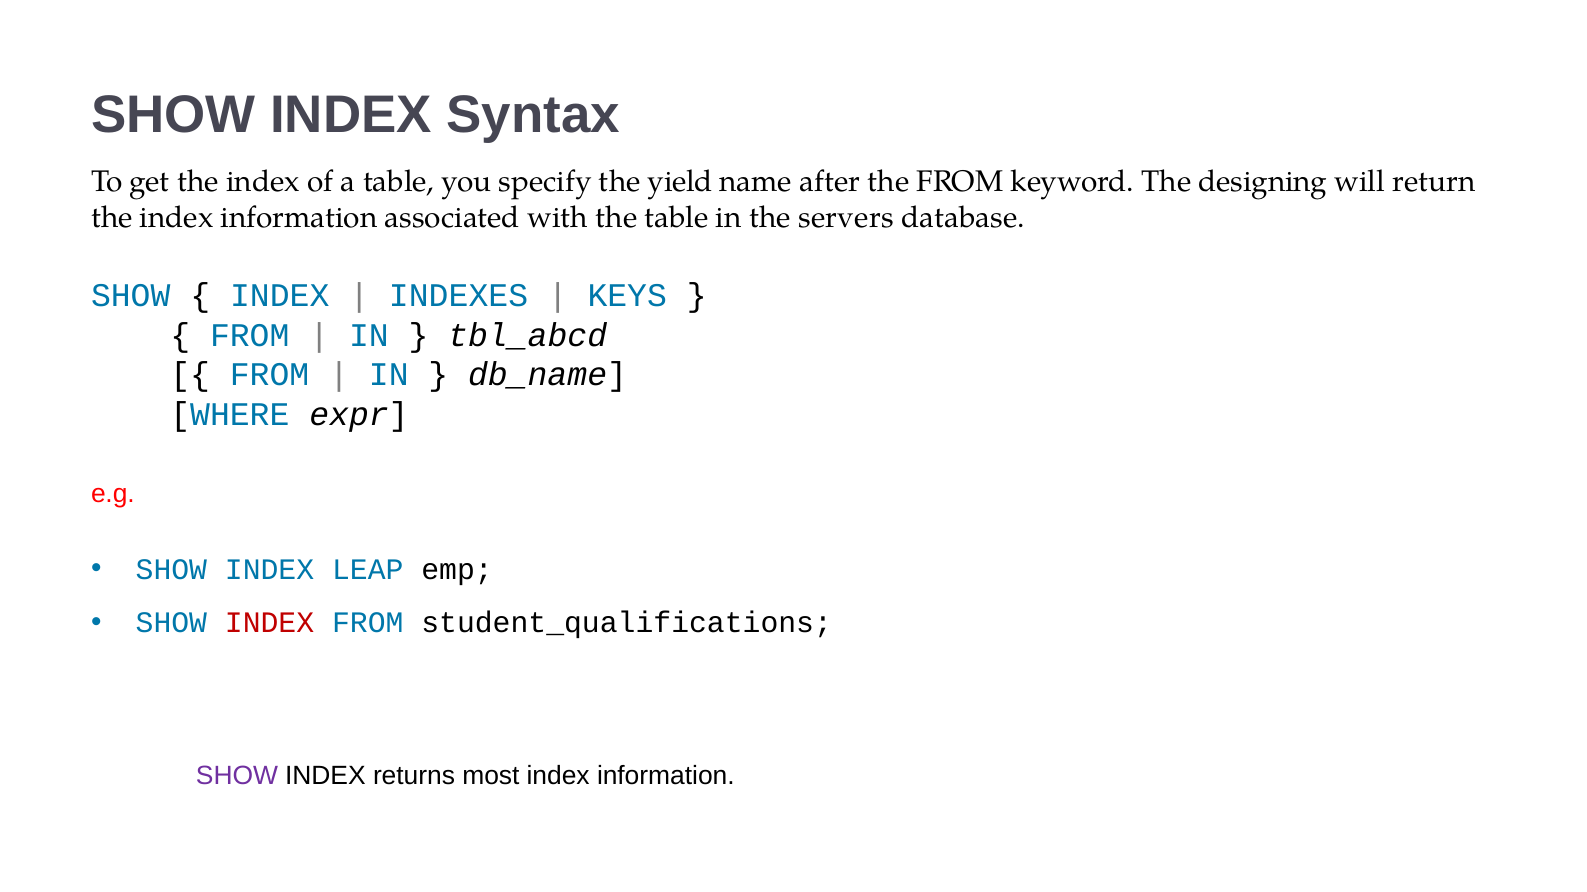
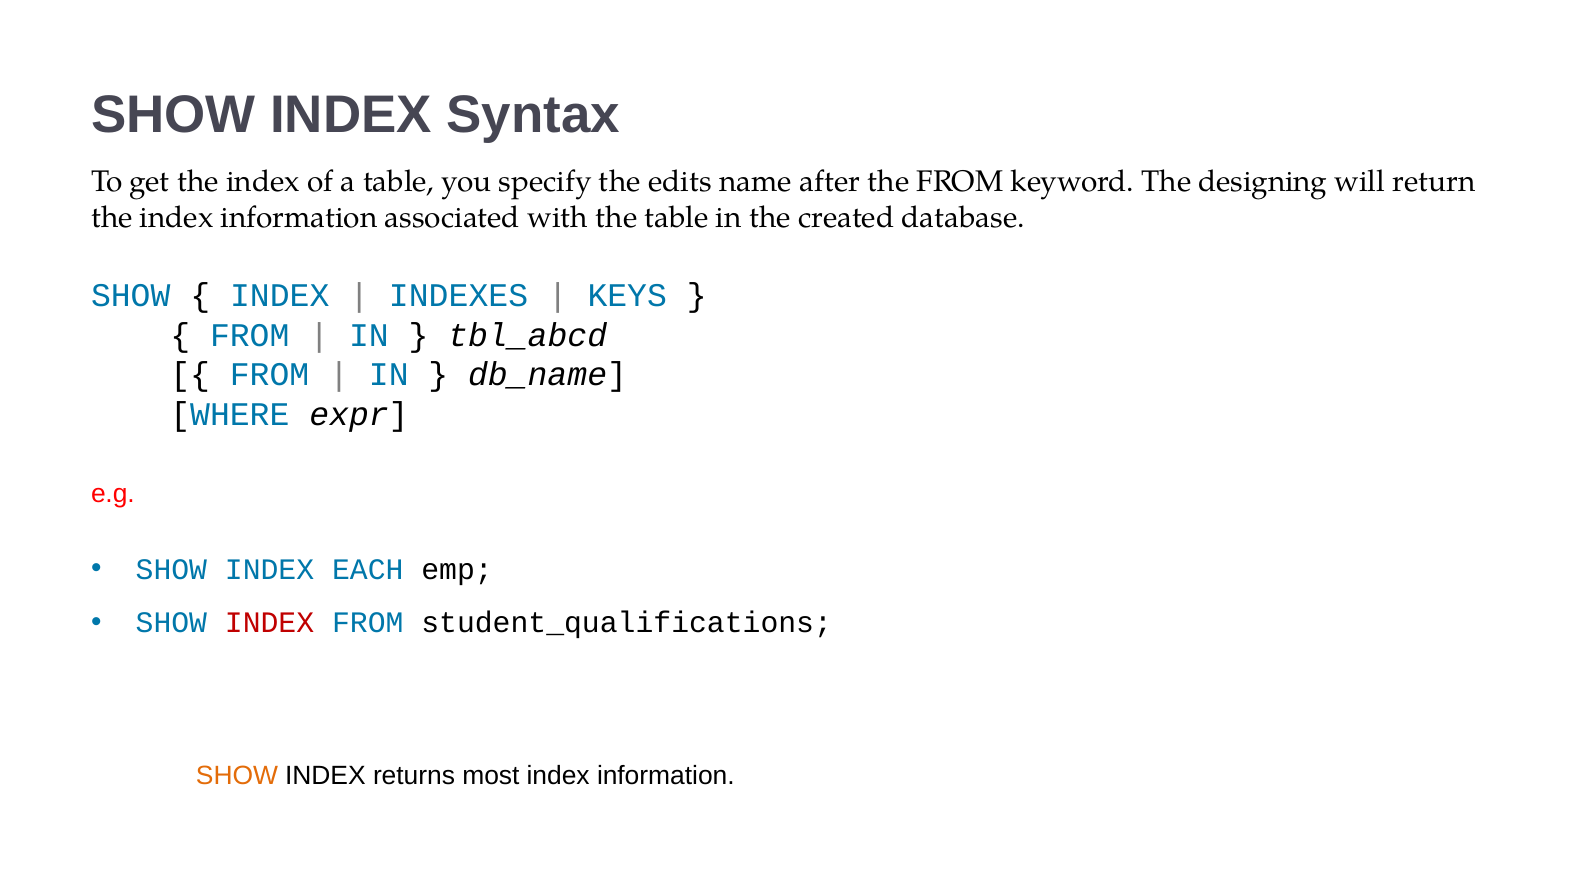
yield: yield -> edits
servers: servers -> created
LEAP: LEAP -> EACH
SHOW at (237, 776) colour: purple -> orange
